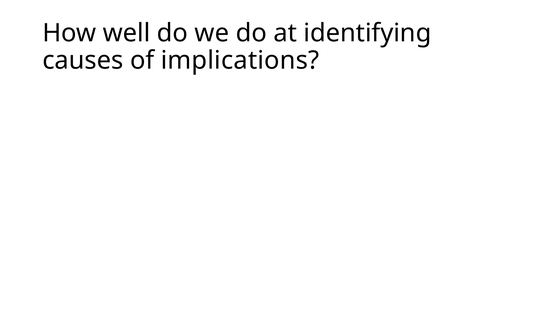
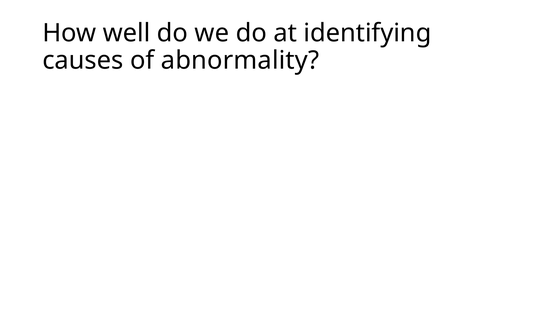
implications: implications -> abnormality
